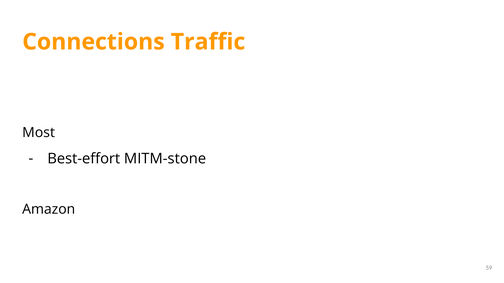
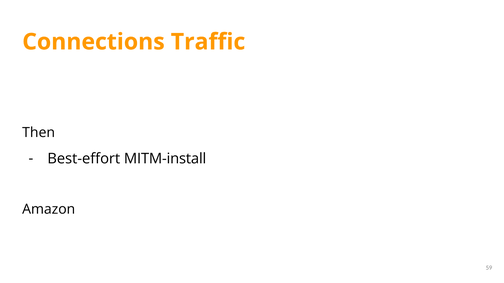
Most: Most -> Then
MITM-stone: MITM-stone -> MITM-install
